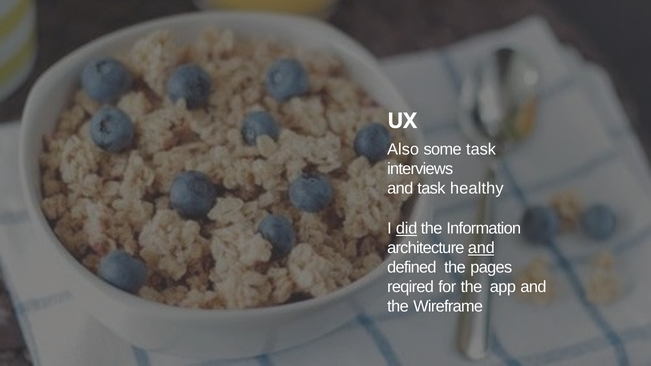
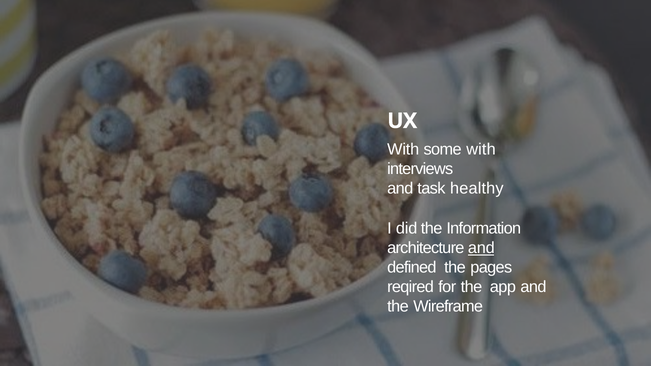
Also at (403, 149): Also -> With
some task: task -> with
did underline: present -> none
